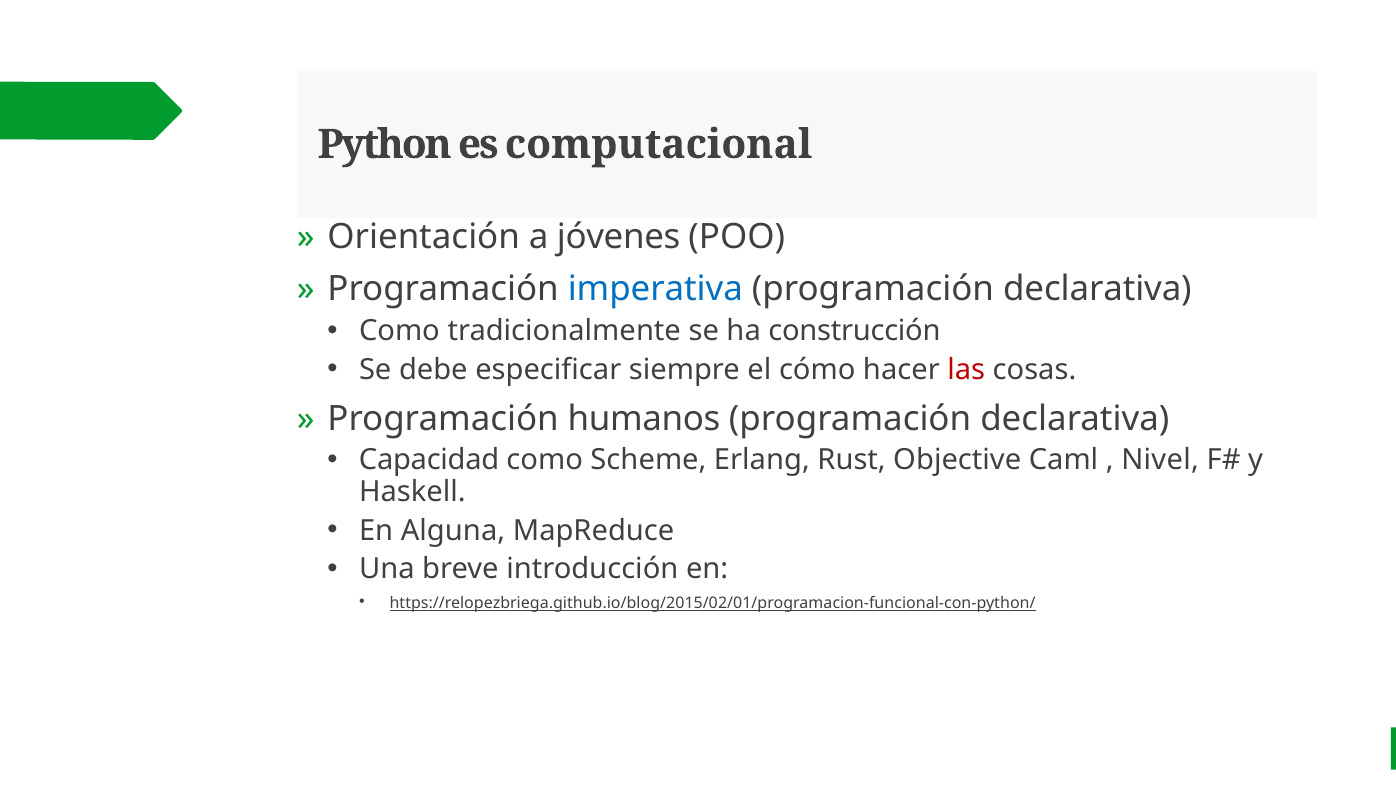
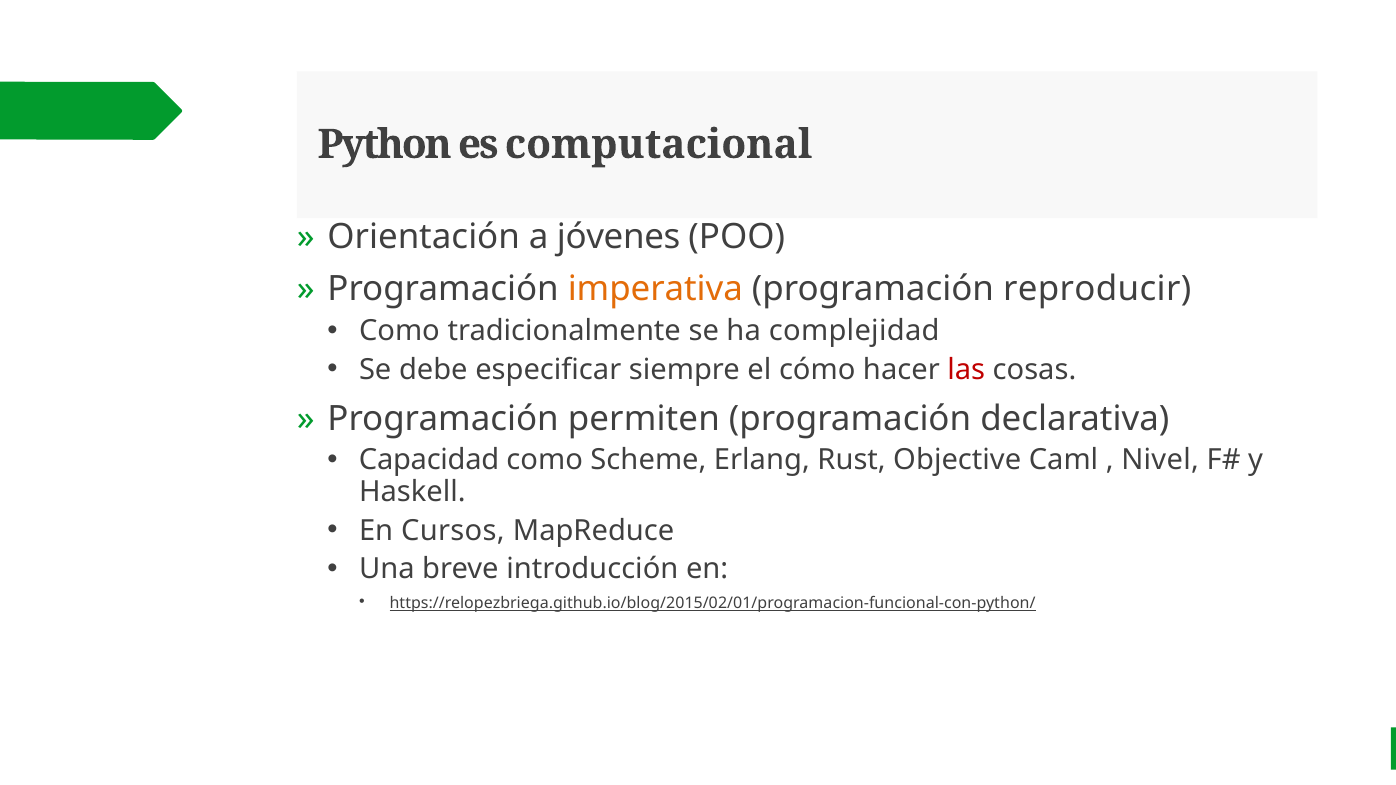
imperativa colour: blue -> orange
declarativa at (1097, 289): declarativa -> reproducir
construcción: construcción -> complejidad
humanos: humanos -> permiten
Alguna: Alguna -> Cursos
